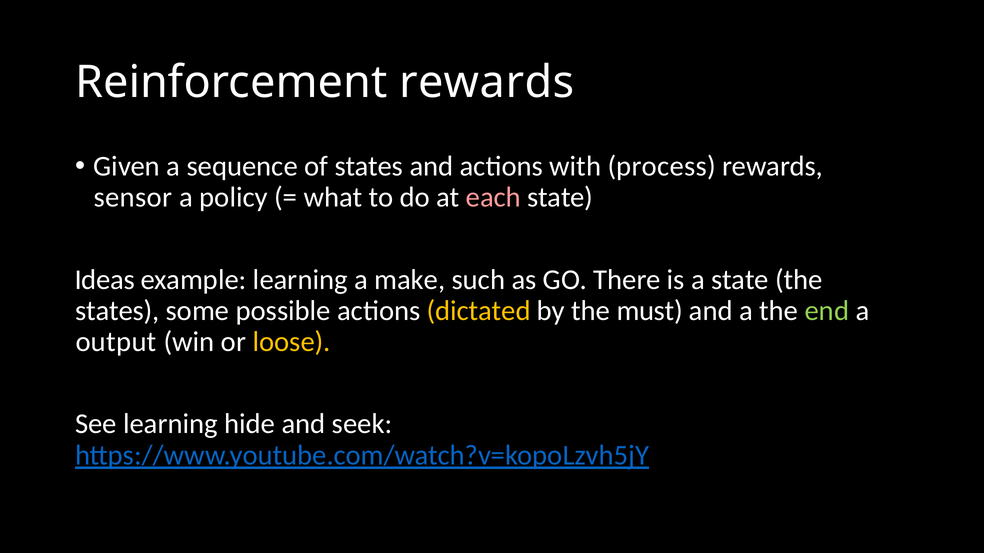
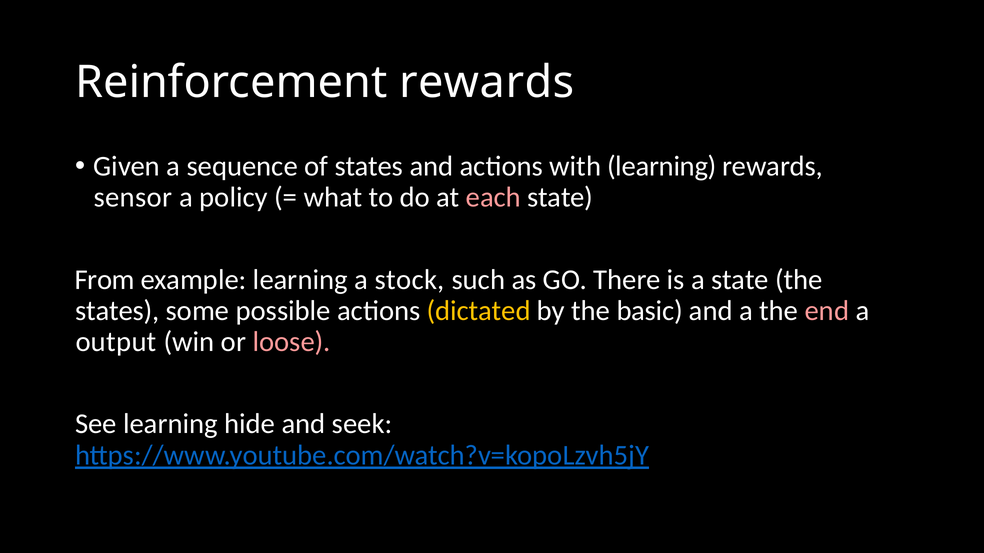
with process: process -> learning
Ideas: Ideas -> From
make: make -> stock
must: must -> basic
end colour: light green -> pink
loose colour: yellow -> pink
